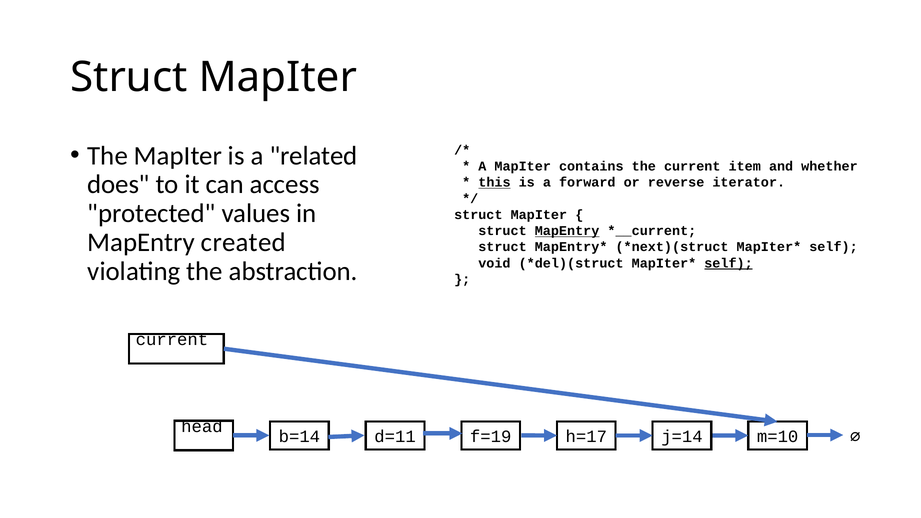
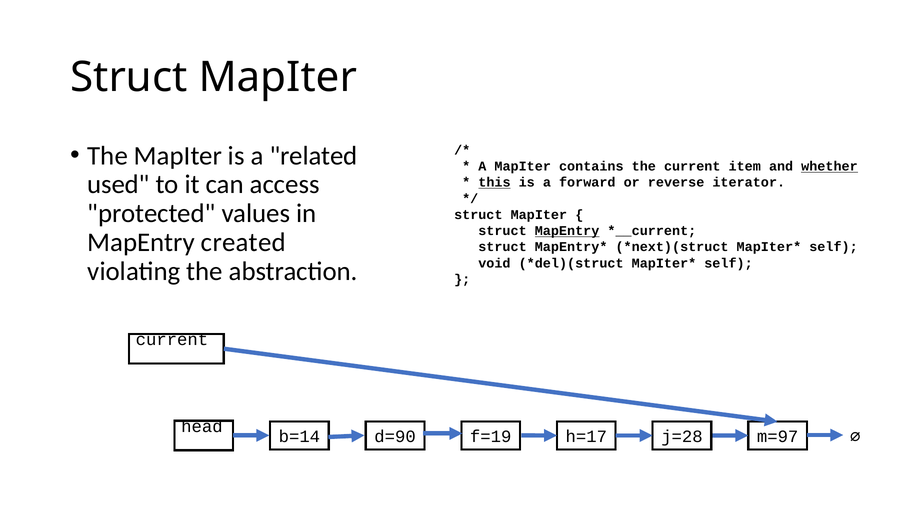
whether underline: none -> present
does: does -> used
self at (728, 263) underline: present -> none
d=11: d=11 -> d=90
j=14: j=14 -> j=28
m=10: m=10 -> m=97
